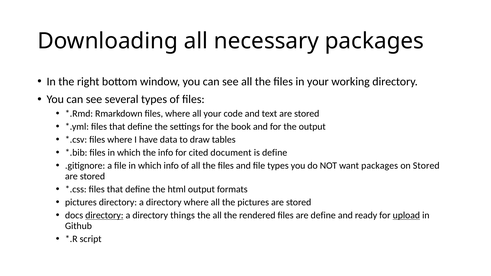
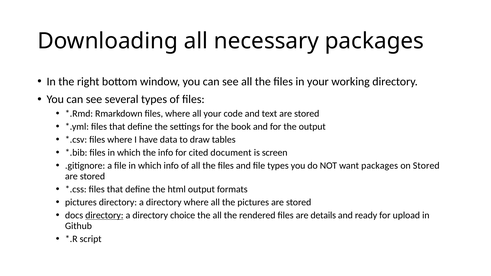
is define: define -> screen
things: things -> choice
are define: define -> details
upload underline: present -> none
